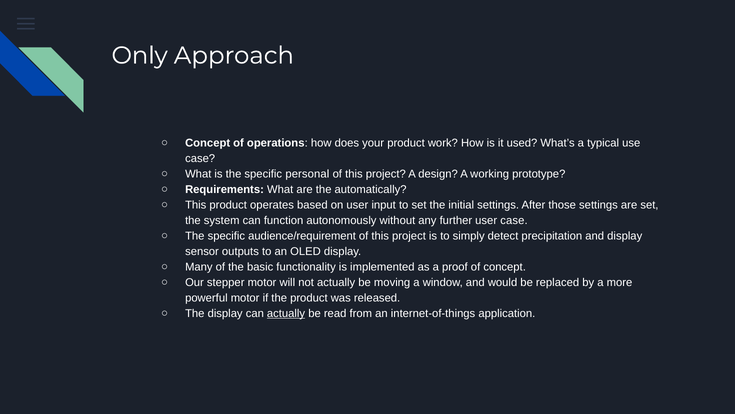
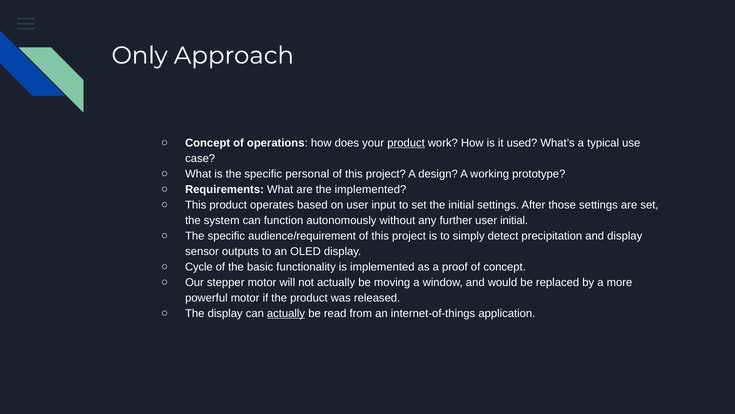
product at (406, 143) underline: none -> present
the automatically: automatically -> implemented
user case: case -> initial
Many: Many -> Cycle
